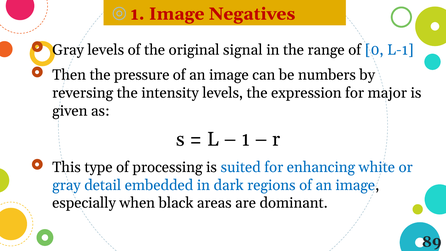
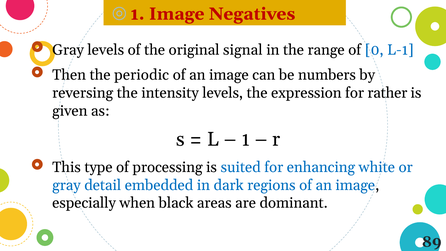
pressure: pressure -> periodic
major: major -> rather
